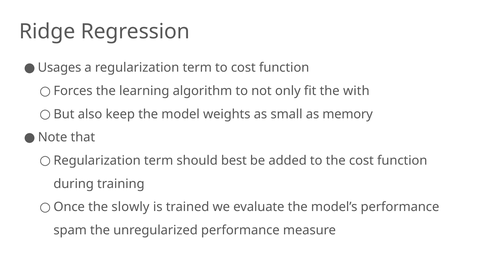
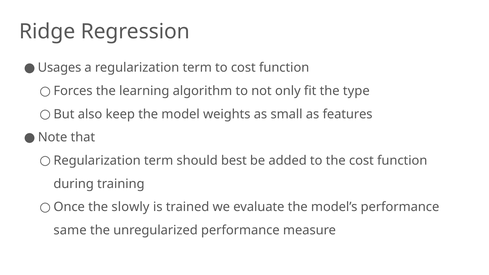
with: with -> type
memory: memory -> features
spam: spam -> same
